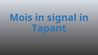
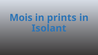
signal: signal -> prints
Tapant: Tapant -> Isolant
